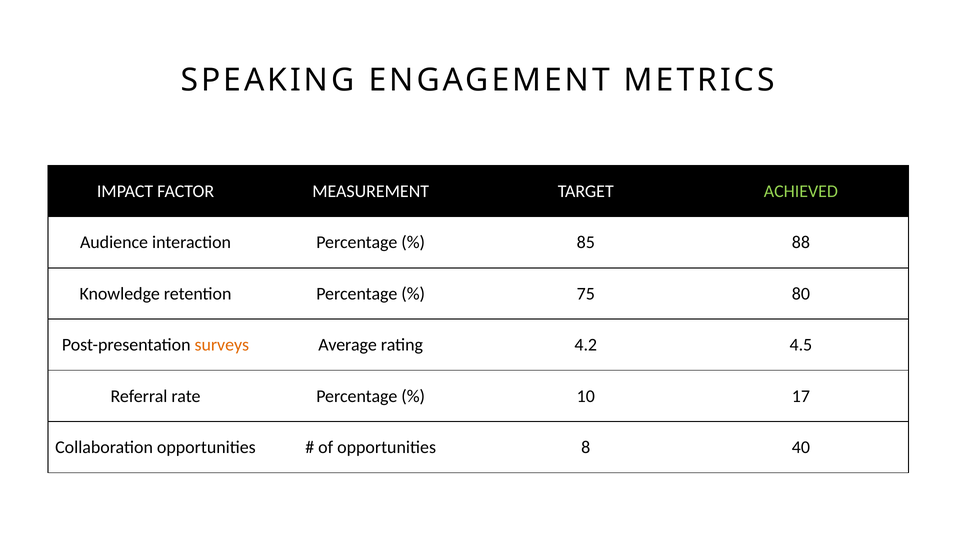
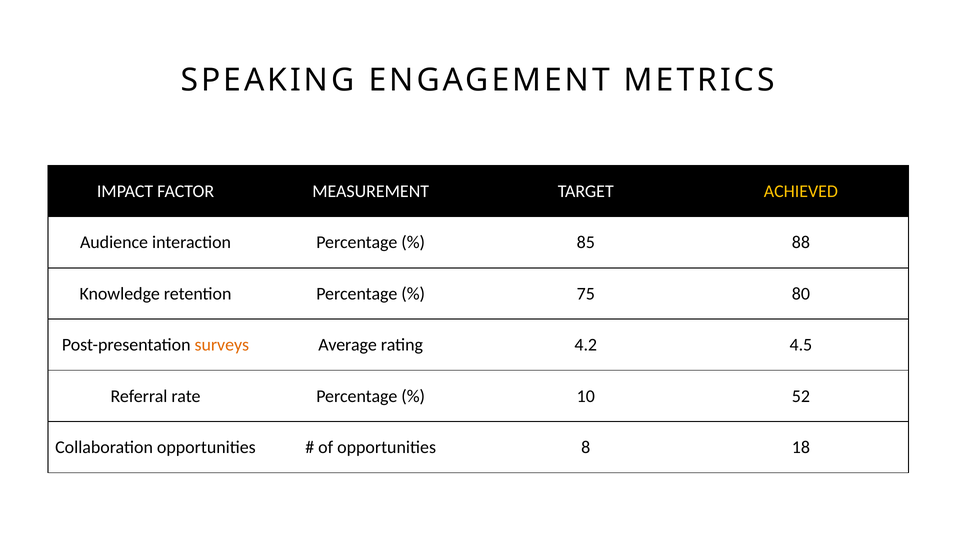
ACHIEVED colour: light green -> yellow
17: 17 -> 52
40: 40 -> 18
